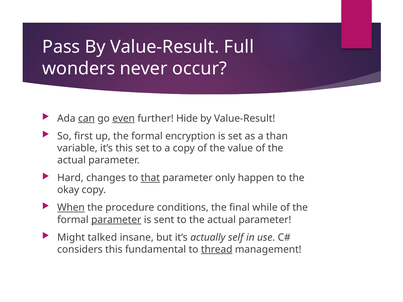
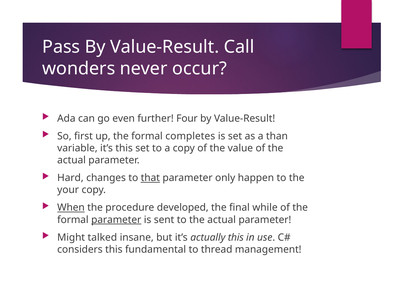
Full: Full -> Call
can underline: present -> none
even underline: present -> none
Hide: Hide -> Four
encryption: encryption -> completes
okay: okay -> your
conditions: conditions -> developed
actually self: self -> this
thread underline: present -> none
